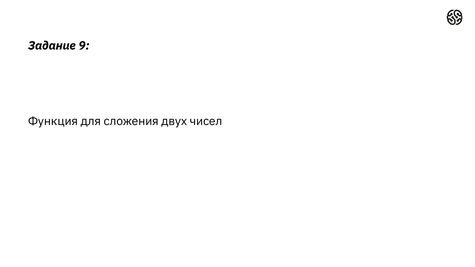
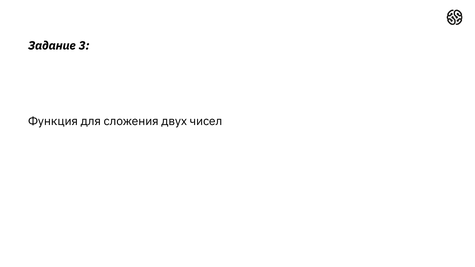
9: 9 -> 3
